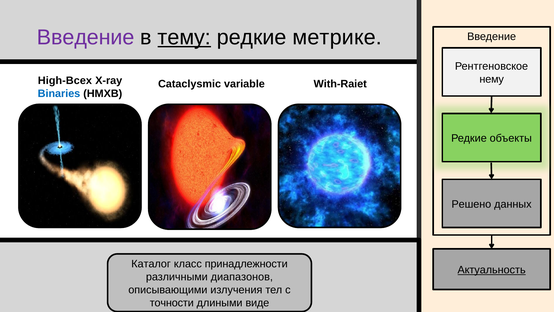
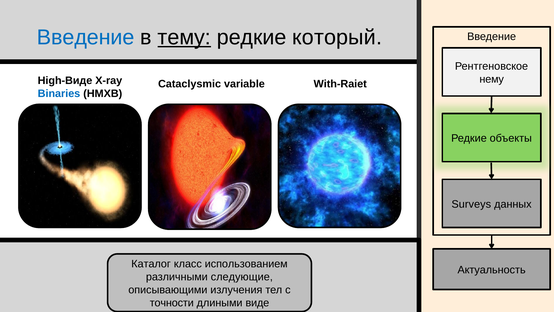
Введение at (86, 37) colour: purple -> blue
метрике: метрике -> который
High-Всех: High-Всех -> High-Виде
Решено: Решено -> Surveys
принадлежности: принадлежности -> использованием
Актуальность underline: present -> none
диапазонов: диапазонов -> следующие
